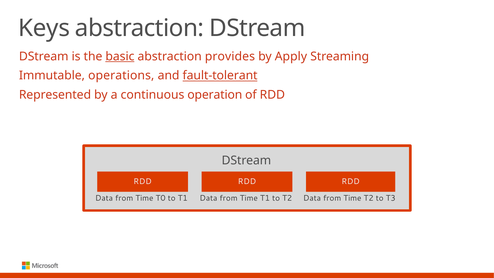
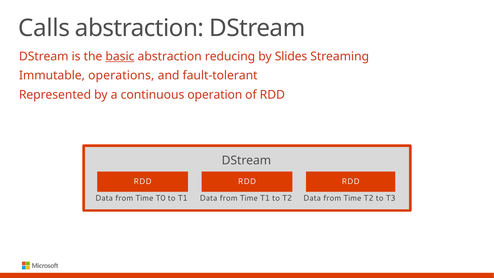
Keys: Keys -> Calls
provides: provides -> reducing
Apply: Apply -> Slides
fault-tolerant underline: present -> none
